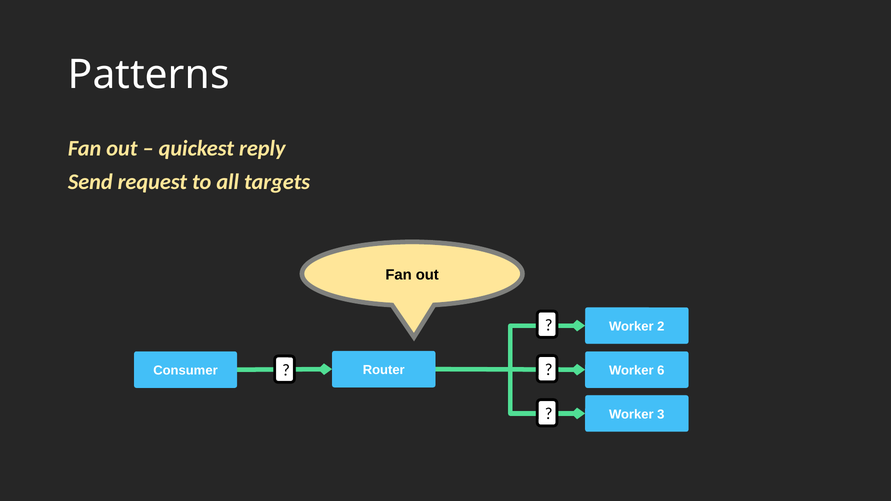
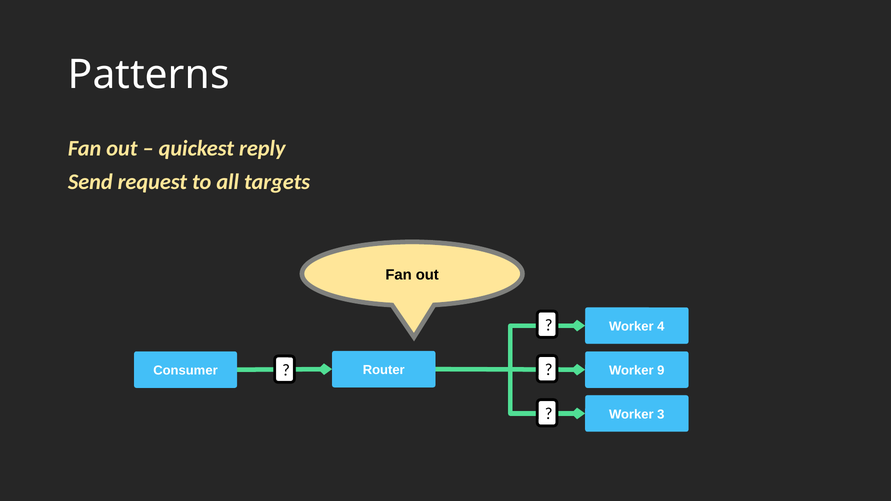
2: 2 -> 4
6: 6 -> 9
